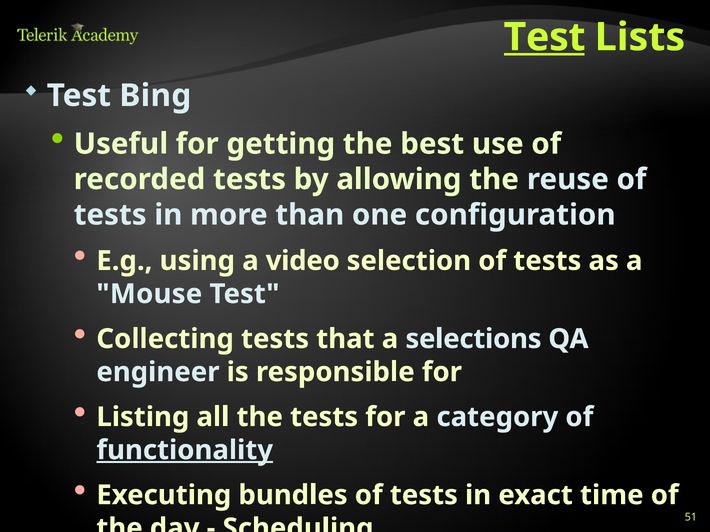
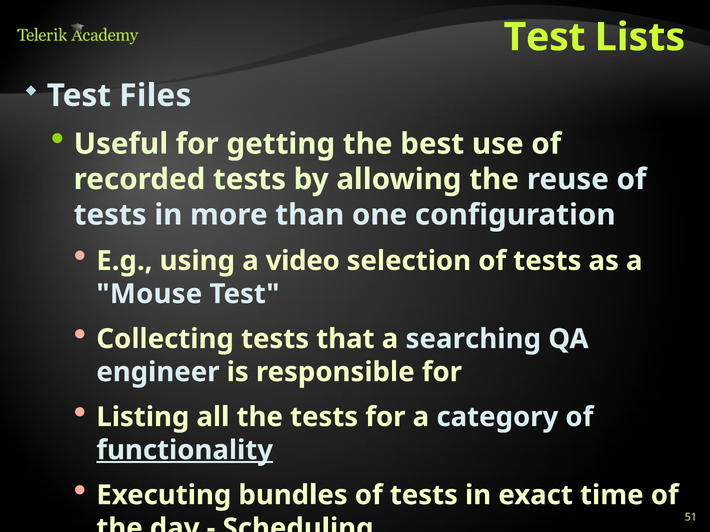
Test at (545, 37) underline: present -> none
Bing: Bing -> Files
selections: selections -> searching
